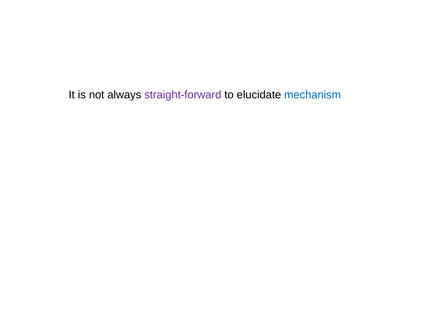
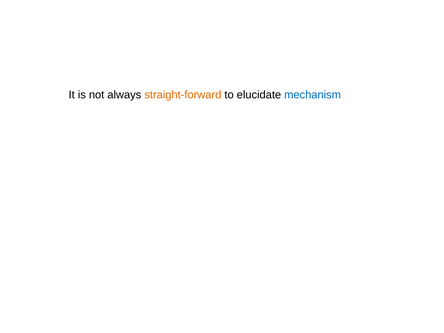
straight-forward colour: purple -> orange
